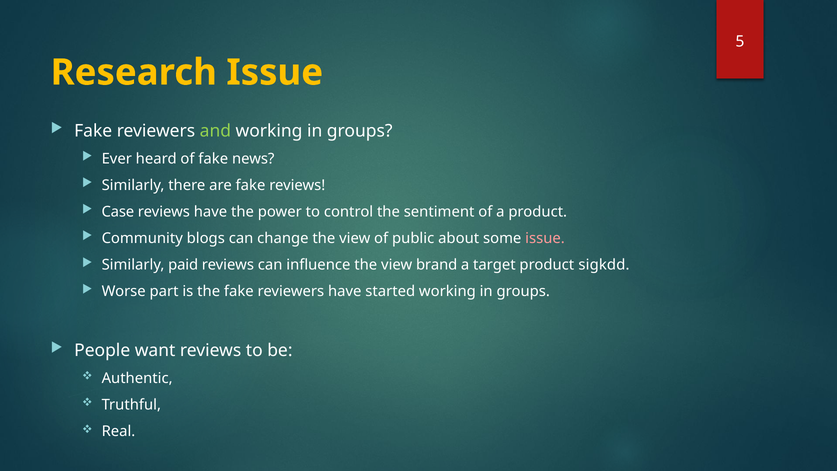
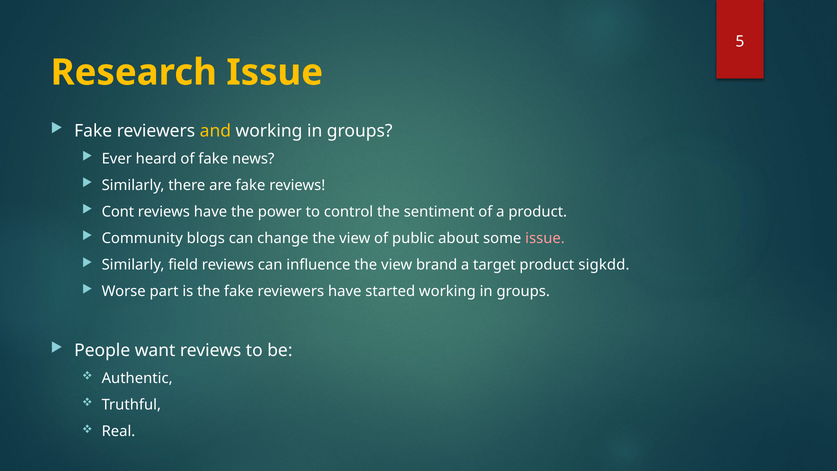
and colour: light green -> yellow
Case: Case -> Cont
paid: paid -> field
